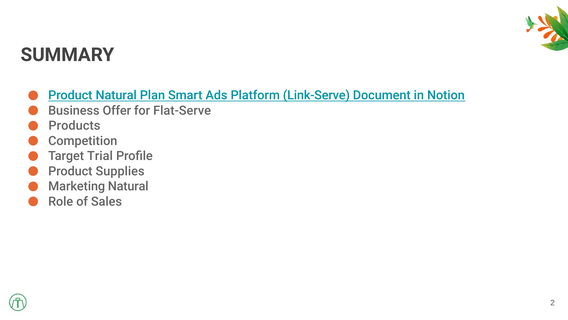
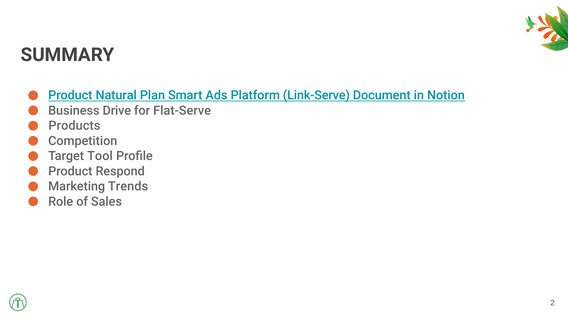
Offer: Offer -> Drive
Trial: Trial -> Tool
Supplies: Supplies -> Respond
Marketing Natural: Natural -> Trends
